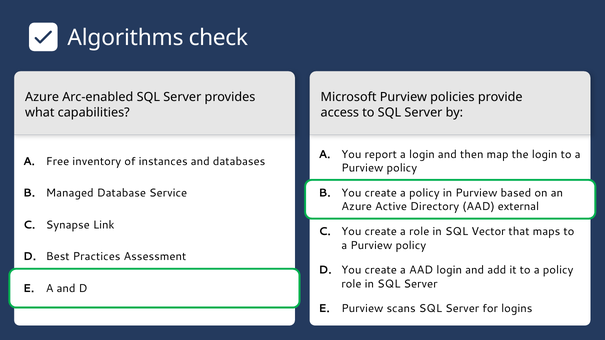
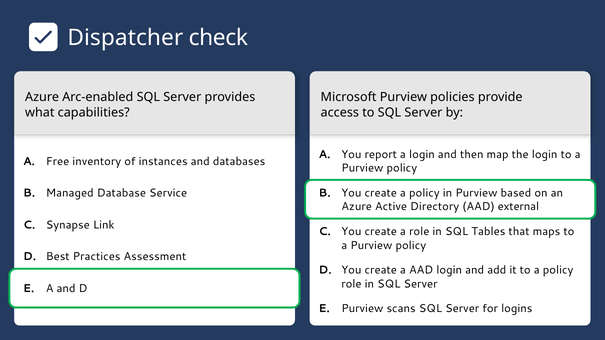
Algorithms: Algorithms -> Dispatcher
Vector: Vector -> Tables
